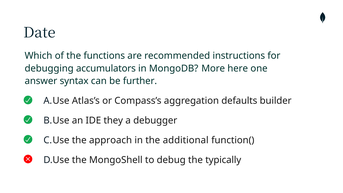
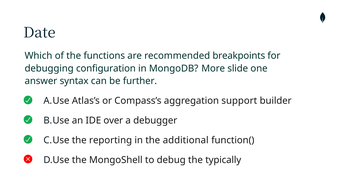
instructions: instructions -> breakpoints
accumulators: accumulators -> configuration
here: here -> slide
defaults: defaults -> support
they: they -> over
approach: approach -> reporting
